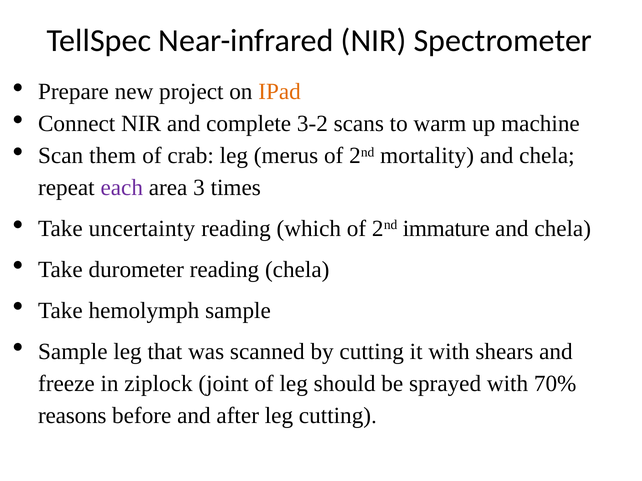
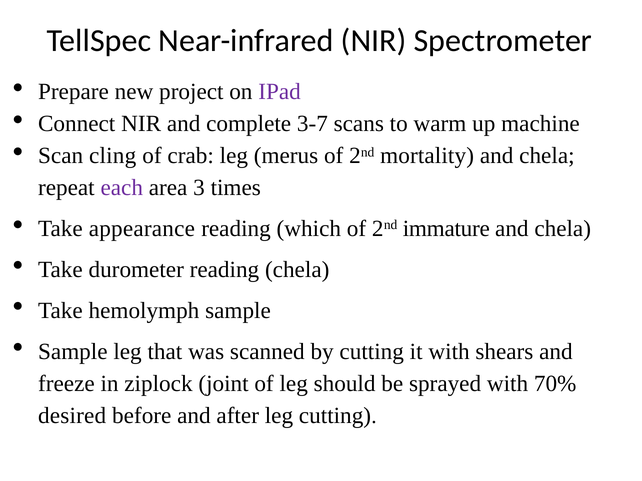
IPad colour: orange -> purple
3-2: 3-2 -> 3-7
them: them -> cling
uncertainty: uncertainty -> appearance
reasons: reasons -> desired
